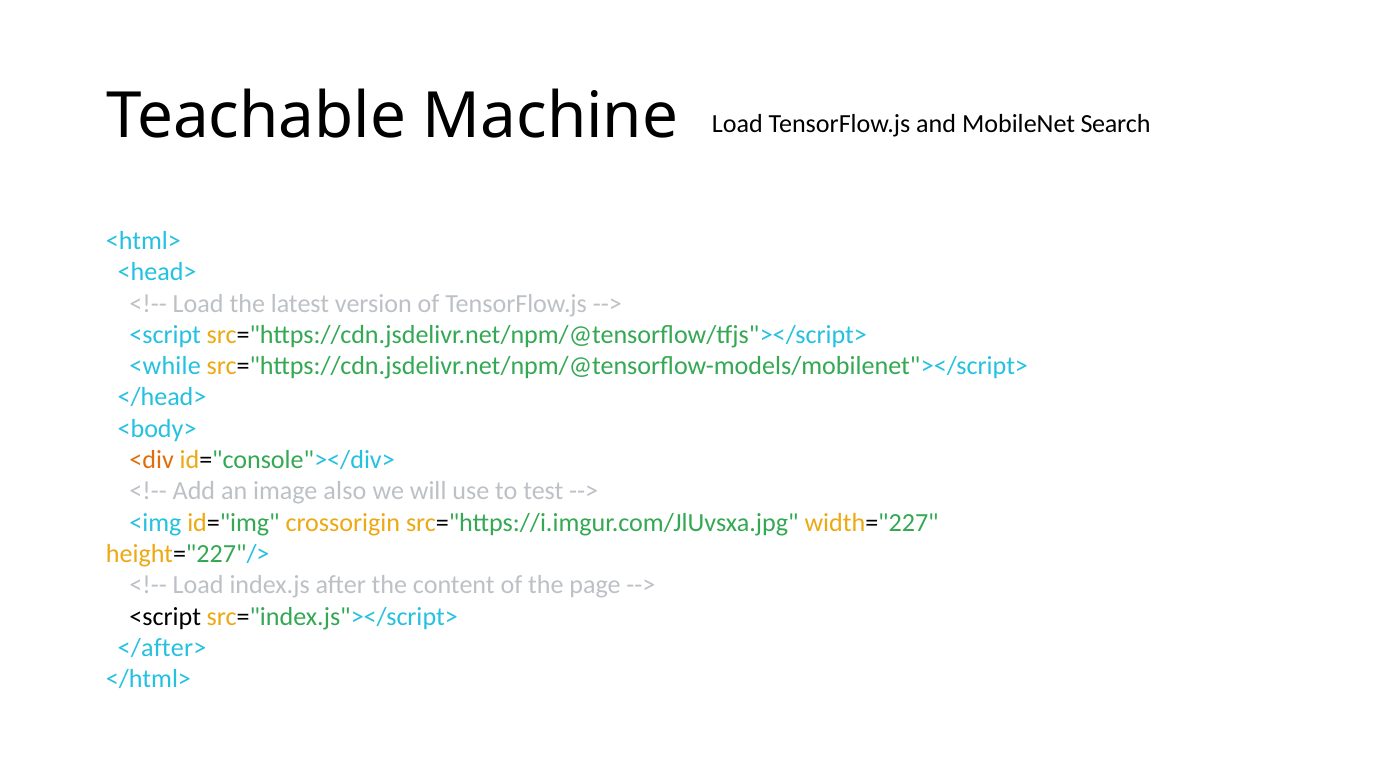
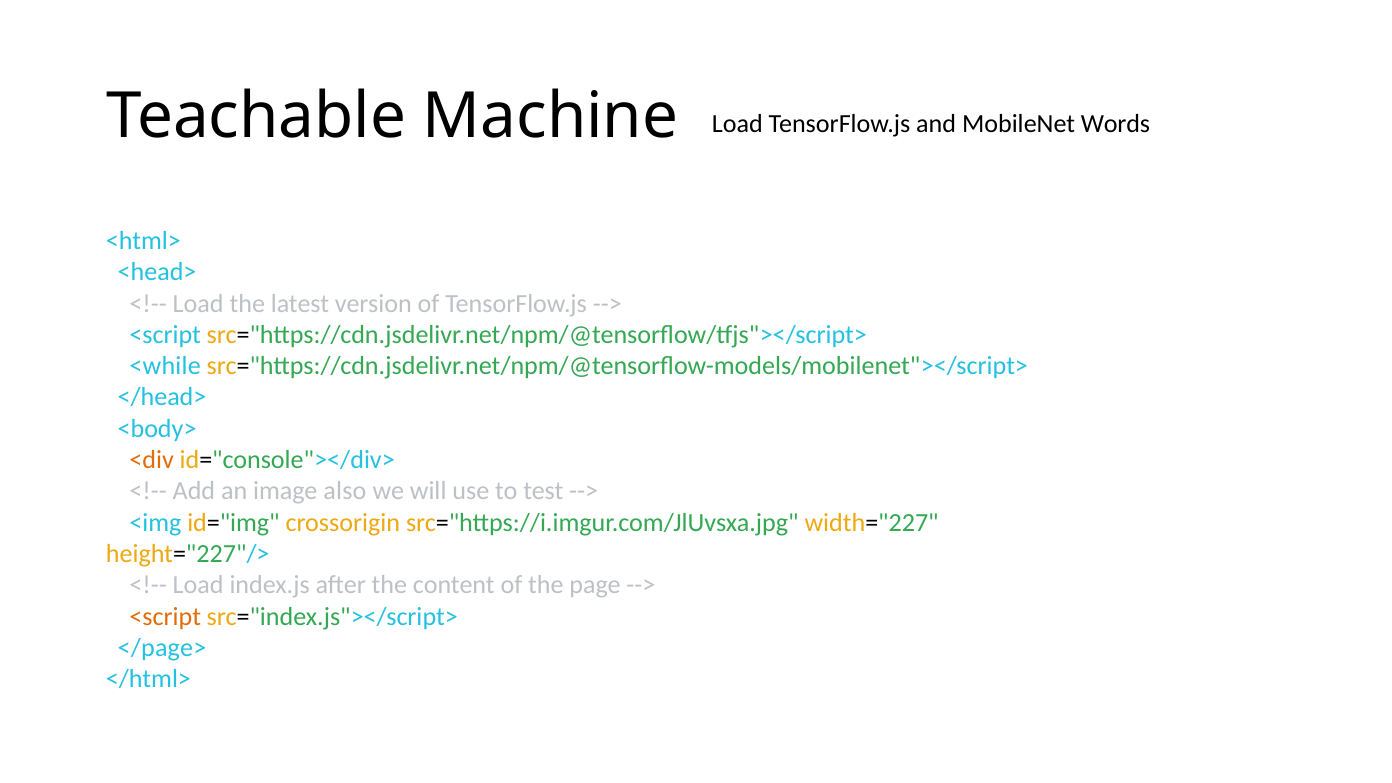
Search: Search -> Words
<script at (165, 617) colour: black -> orange
</after>: </after> -> </page>
